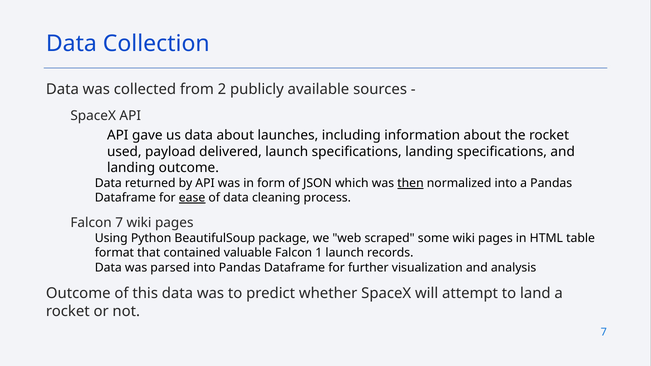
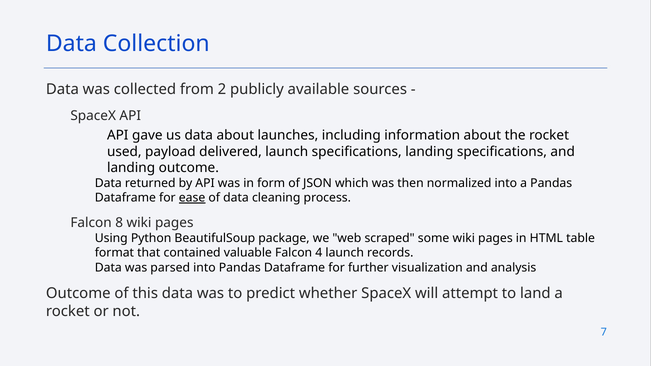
then underline: present -> none
Falcon 7: 7 -> 8
1: 1 -> 4
